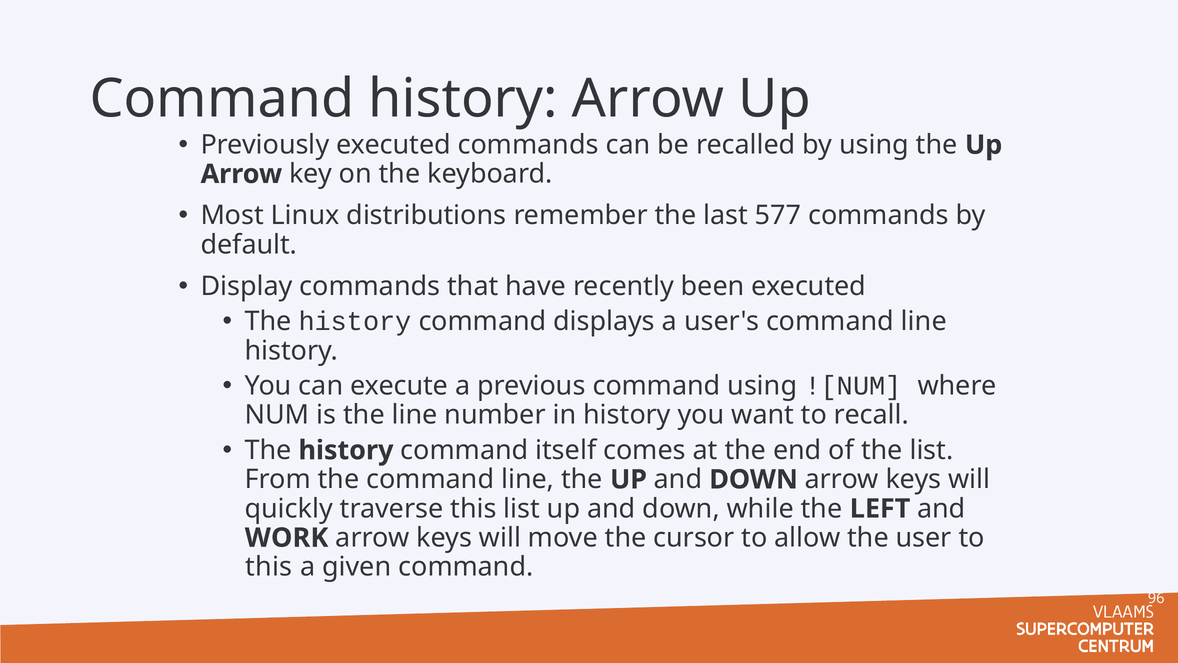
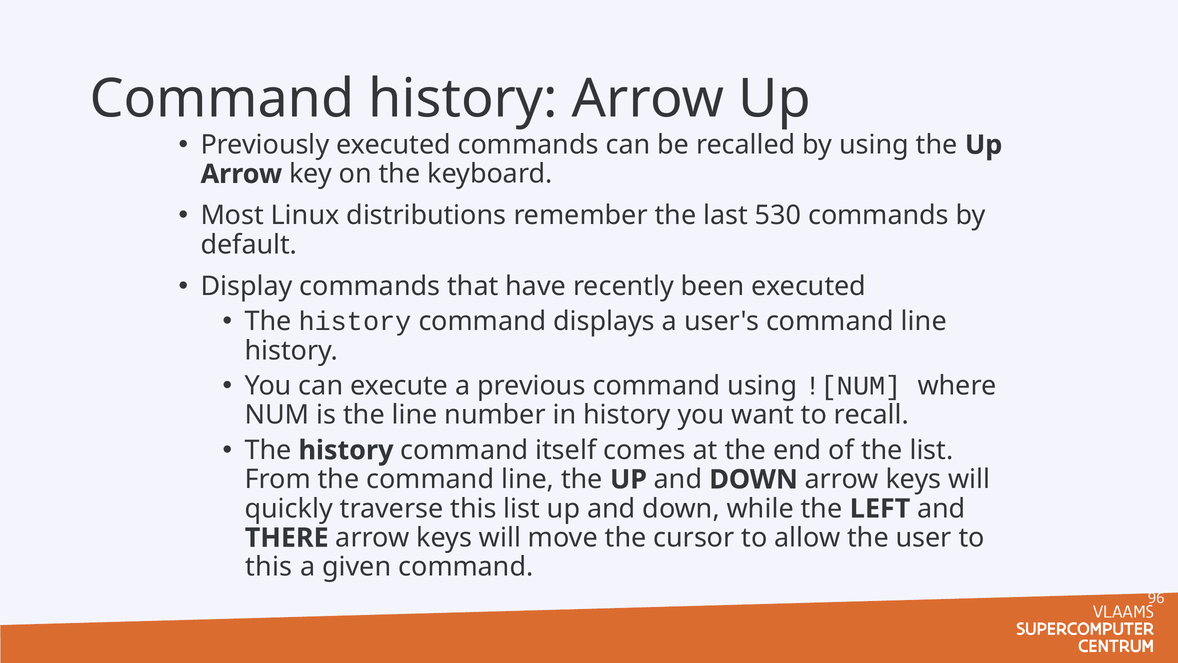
577: 577 -> 530
WORK: WORK -> THERE
